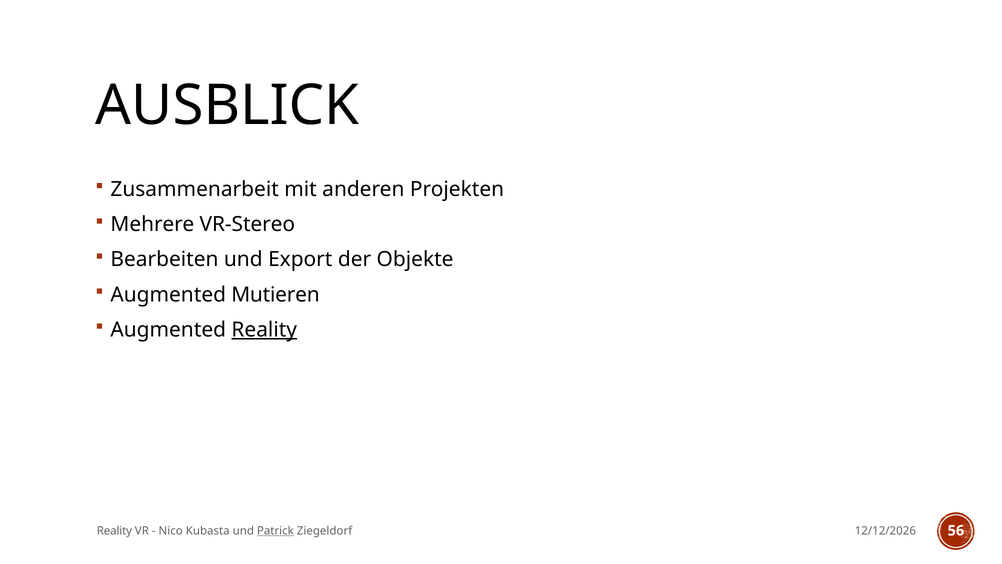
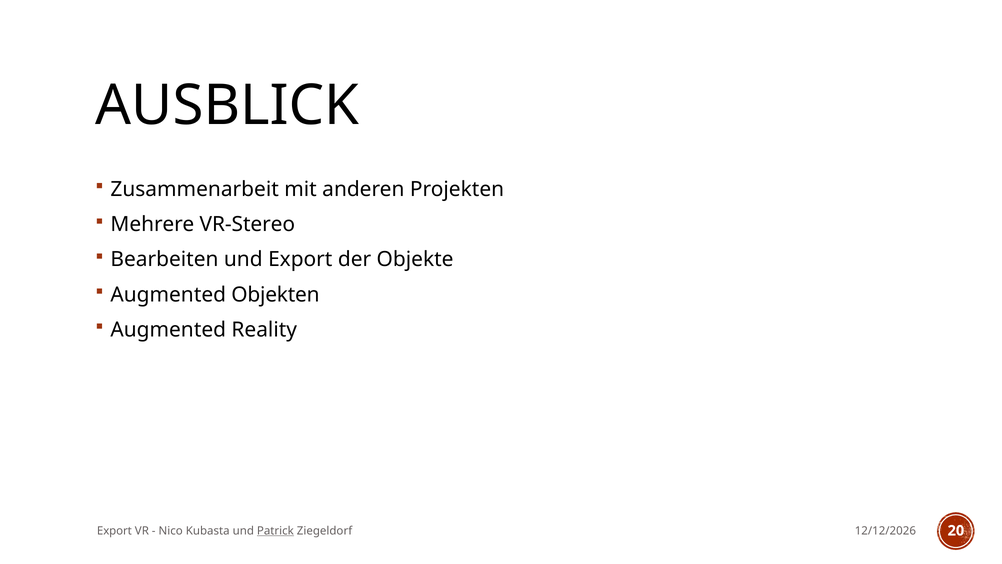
Mutieren: Mutieren -> Objekten
Reality at (264, 330) underline: present -> none
Reality at (114, 530): Reality -> Export
56: 56 -> 20
